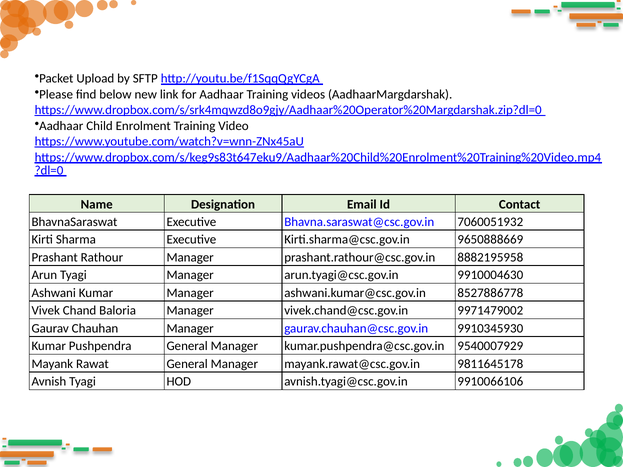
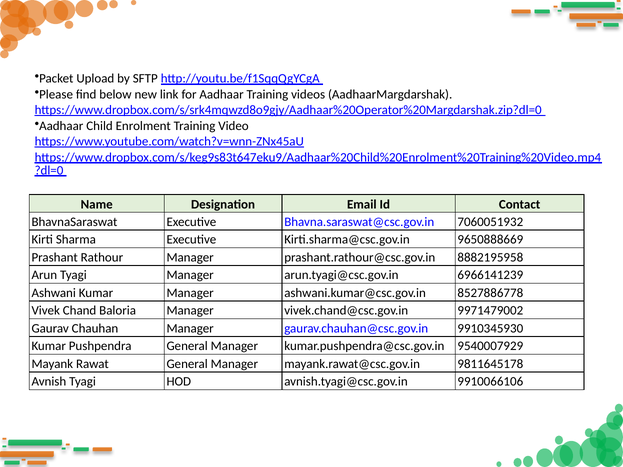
9910004630: 9910004630 -> 6966141239
